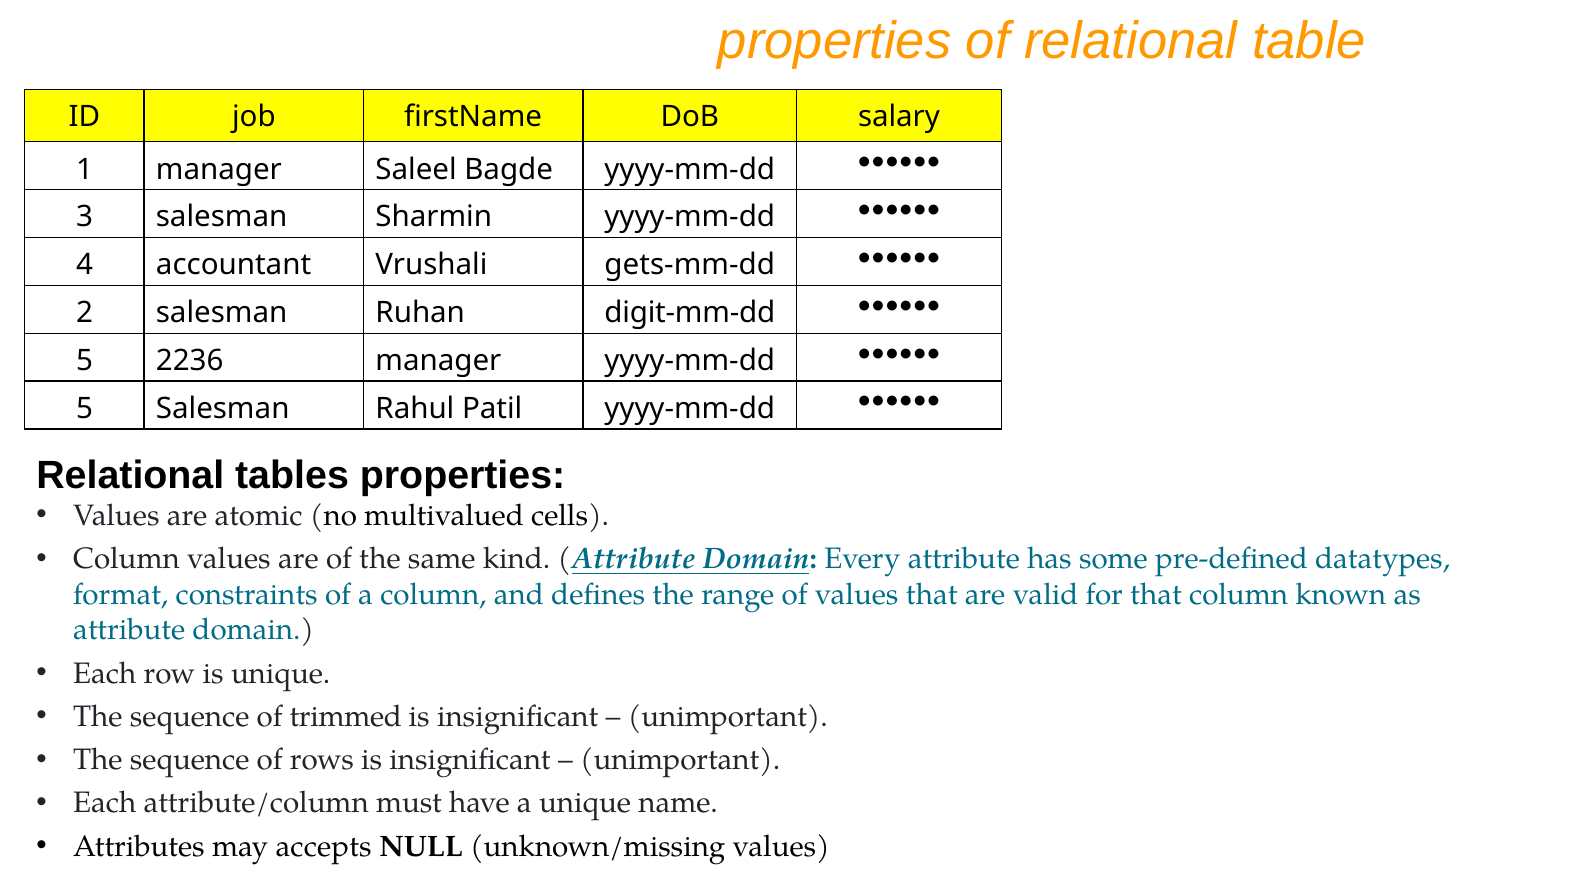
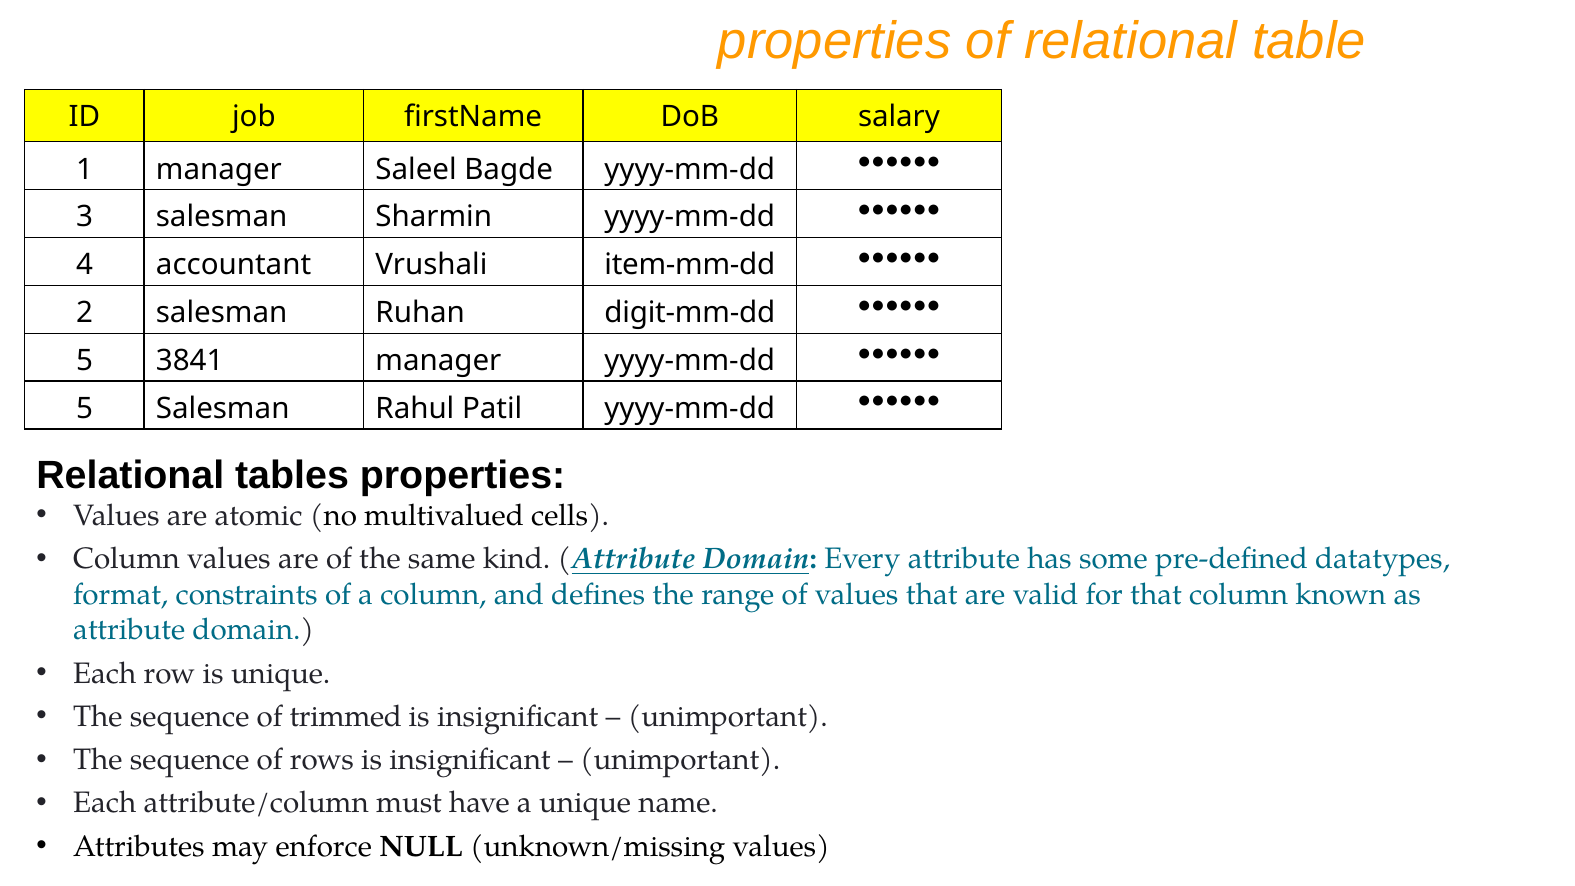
gets-mm-dd: gets-mm-dd -> item-mm-dd
2236: 2236 -> 3841
accepts: accepts -> enforce
